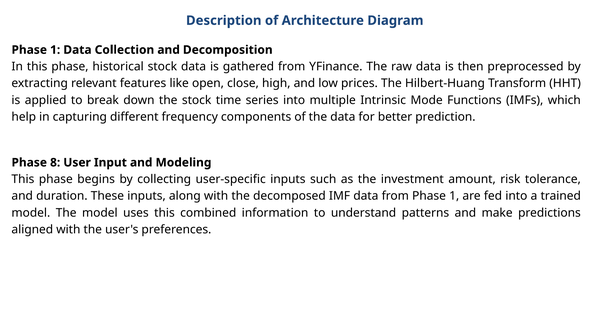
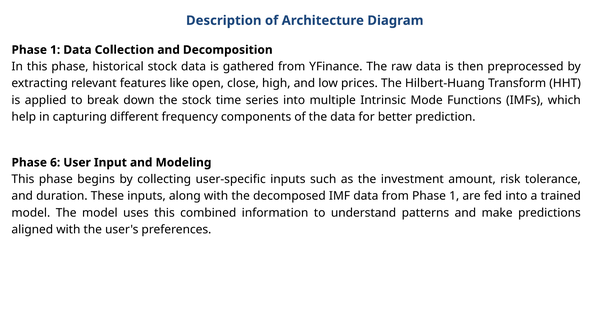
8: 8 -> 6
